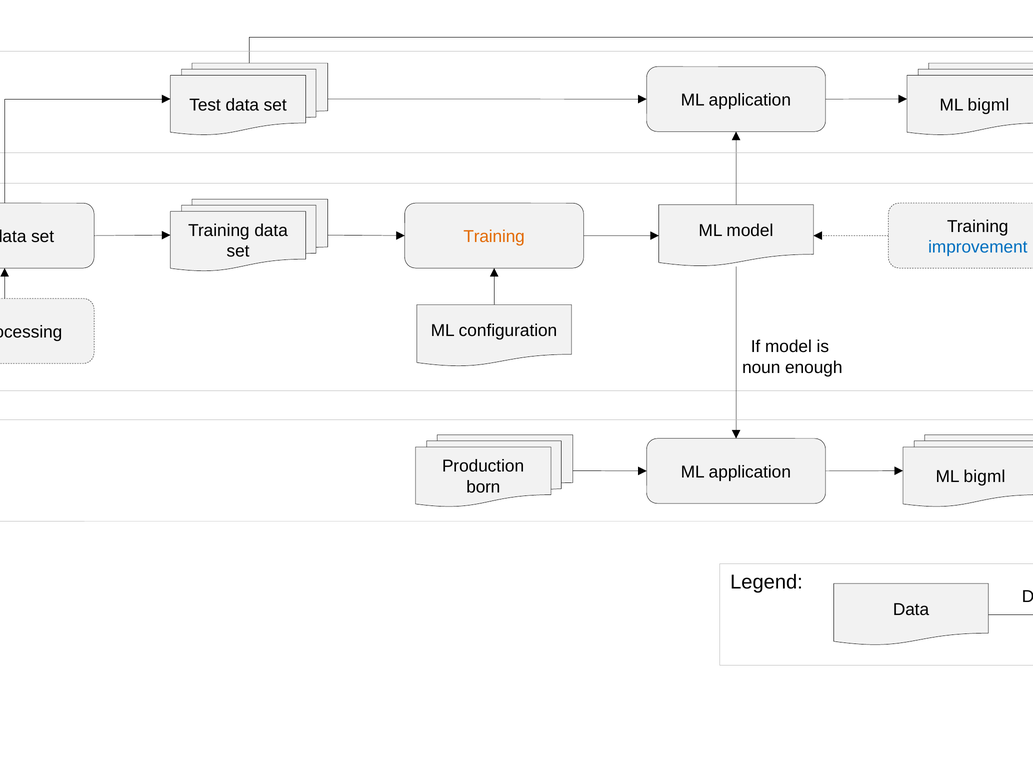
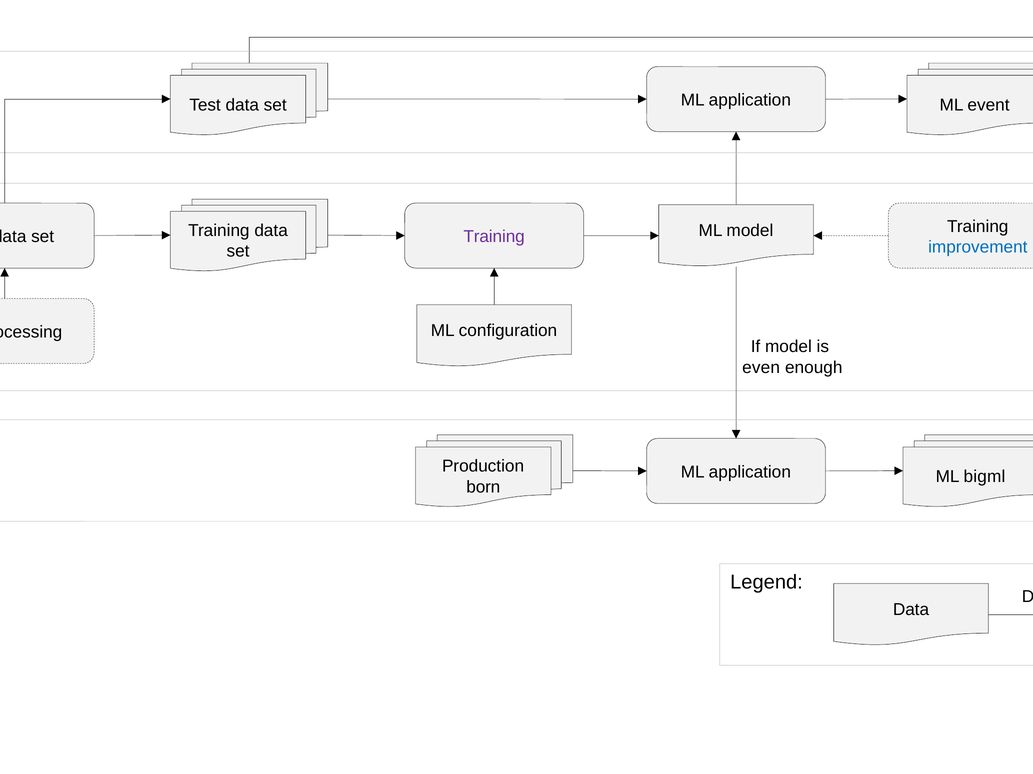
bigml at (988, 105): bigml -> event
Training at (494, 237) colour: orange -> purple
noun: noun -> even
